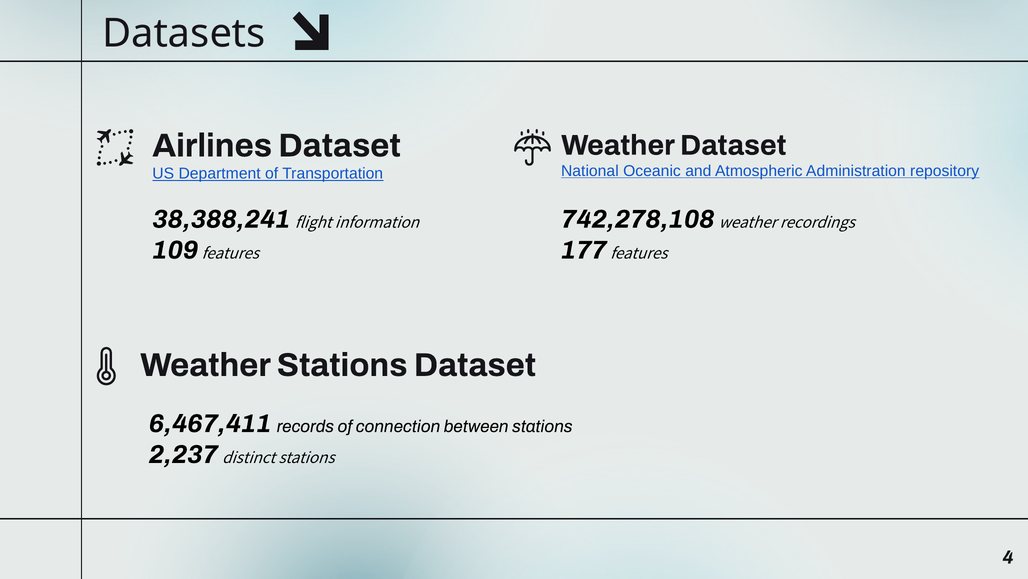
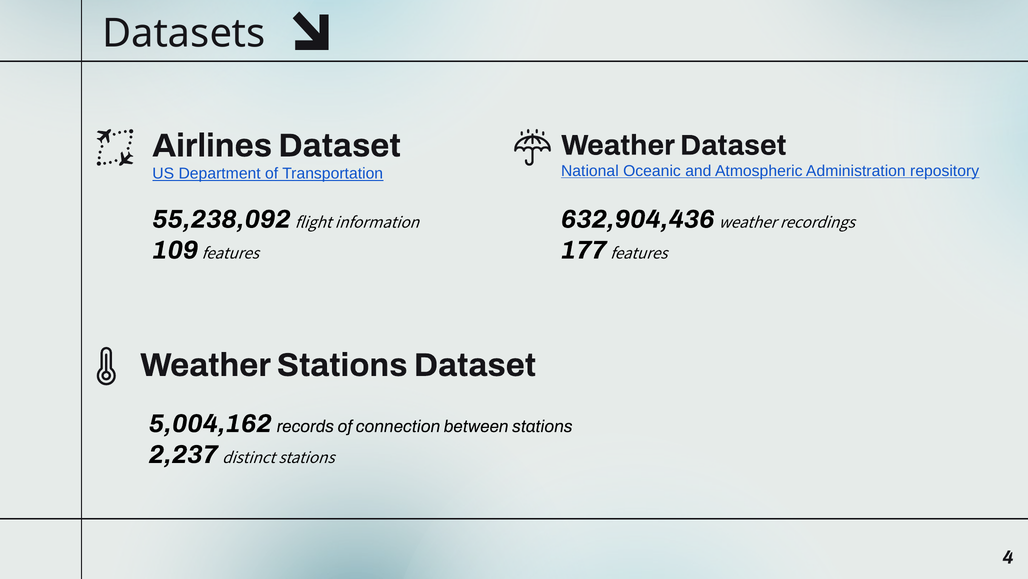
38,388,241: 38,388,241 -> 55,238,092
742,278,108: 742,278,108 -> 632,904,436
6,467,411: 6,467,411 -> 5,004,162
